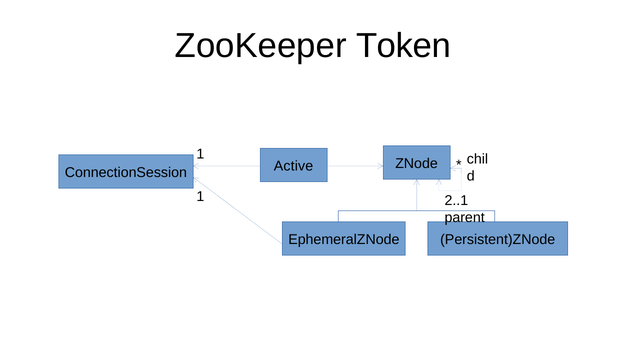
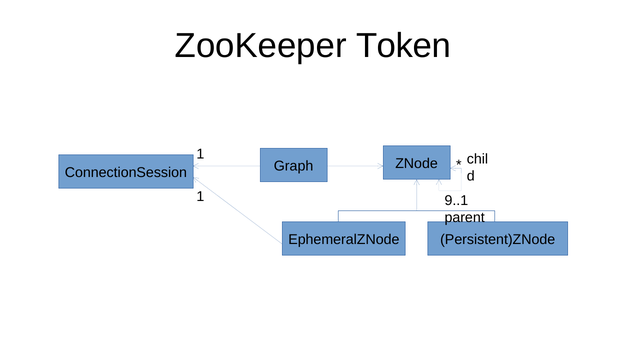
Active: Active -> Graph
2..1: 2..1 -> 9..1
